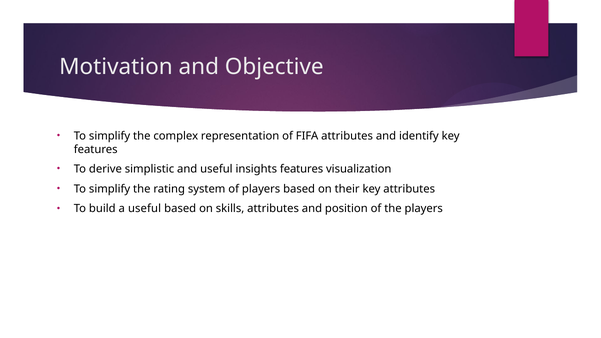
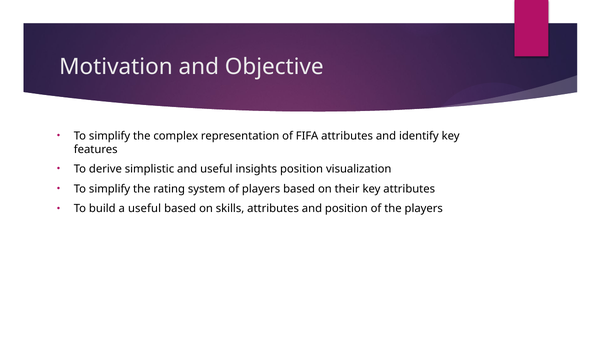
insights features: features -> position
